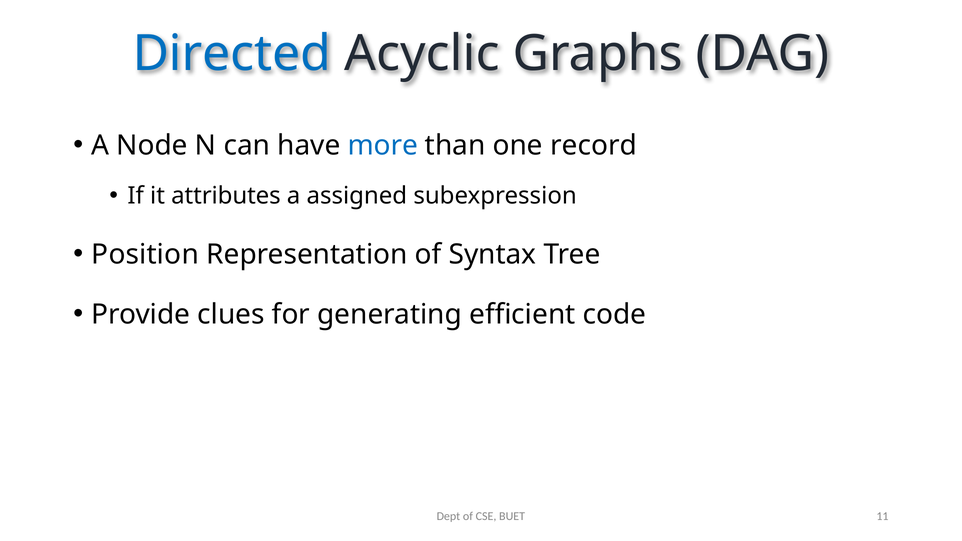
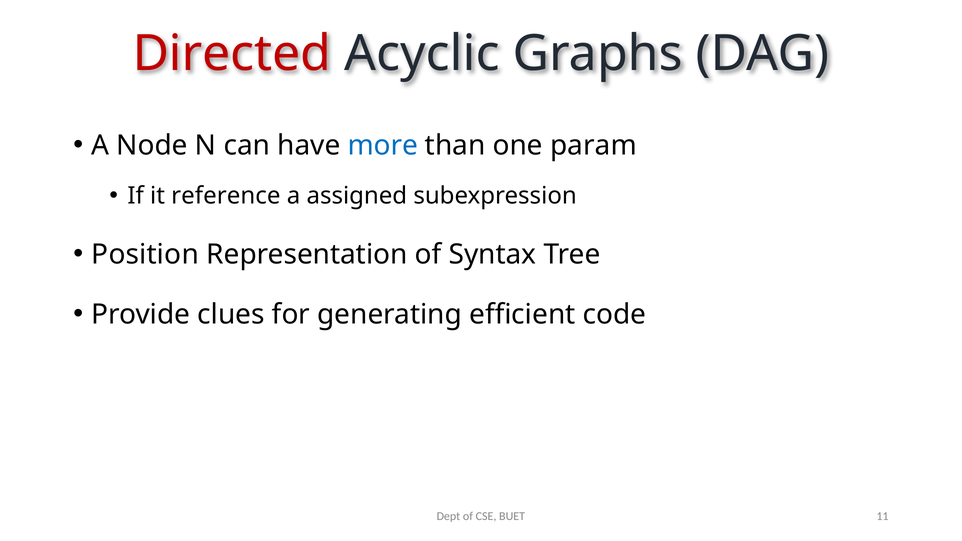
Directed colour: blue -> red
record: record -> param
attributes: attributes -> reference
